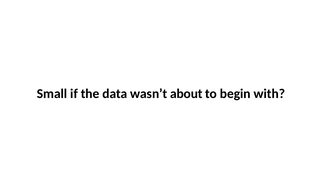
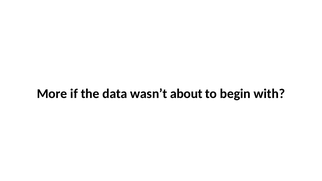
Small: Small -> More
